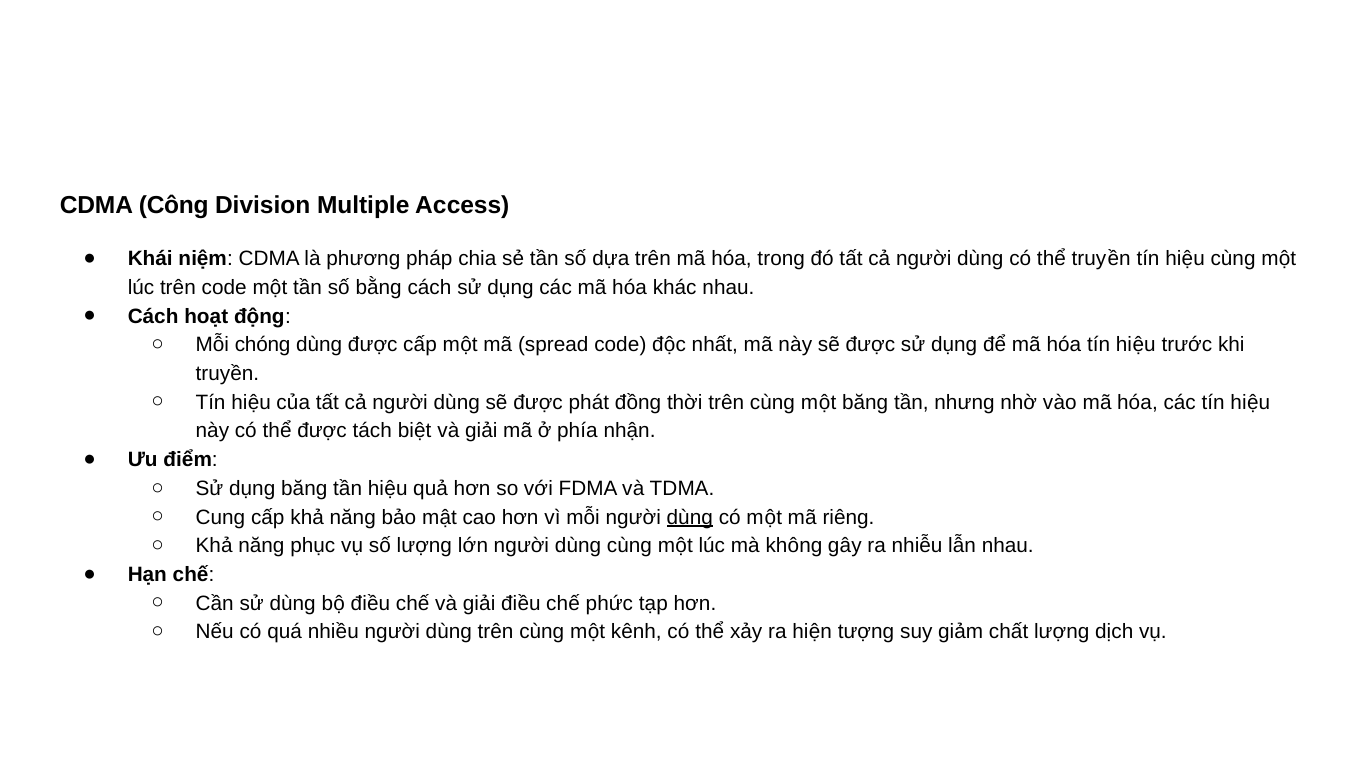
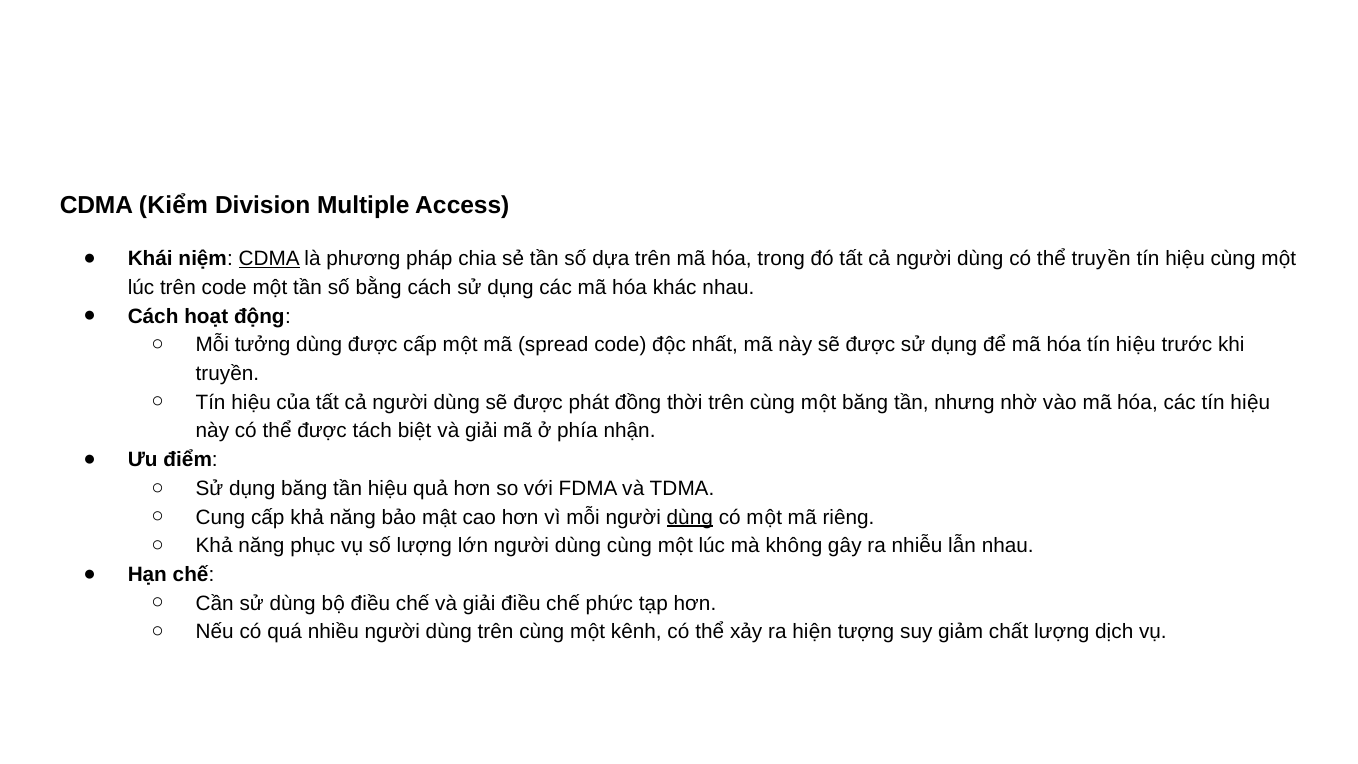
Công: Công -> Kiểm
CDMA at (269, 259) underline: none -> present
chóng: chóng -> tưởng
